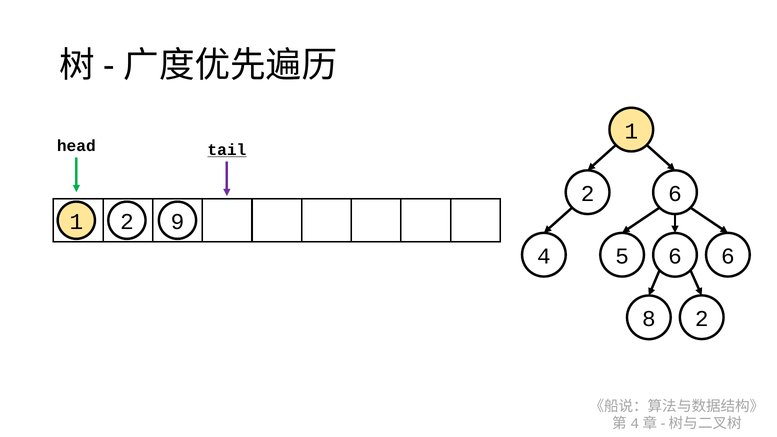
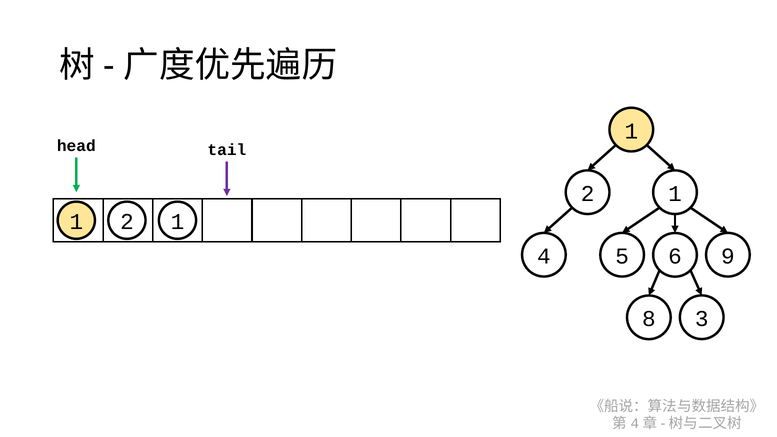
tail underline: present -> none
6 at (675, 194): 6 -> 1
9 at (178, 222): 9 -> 1
6 6: 6 -> 9
8 2: 2 -> 3
